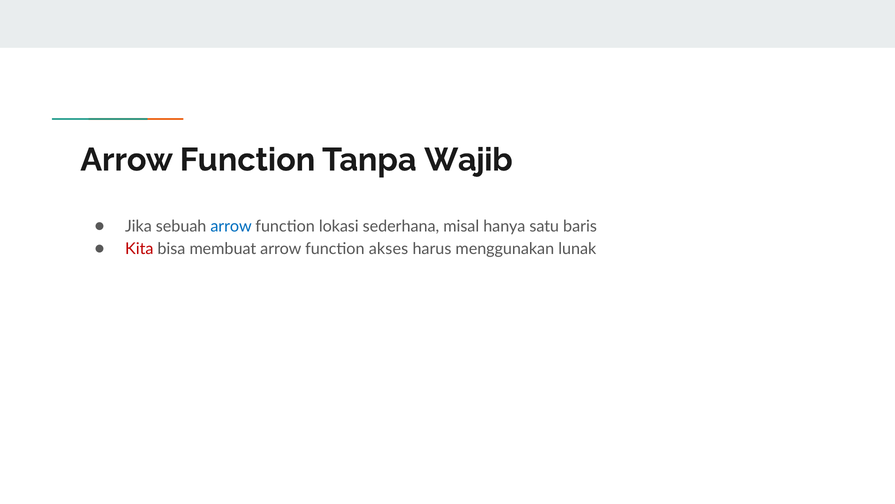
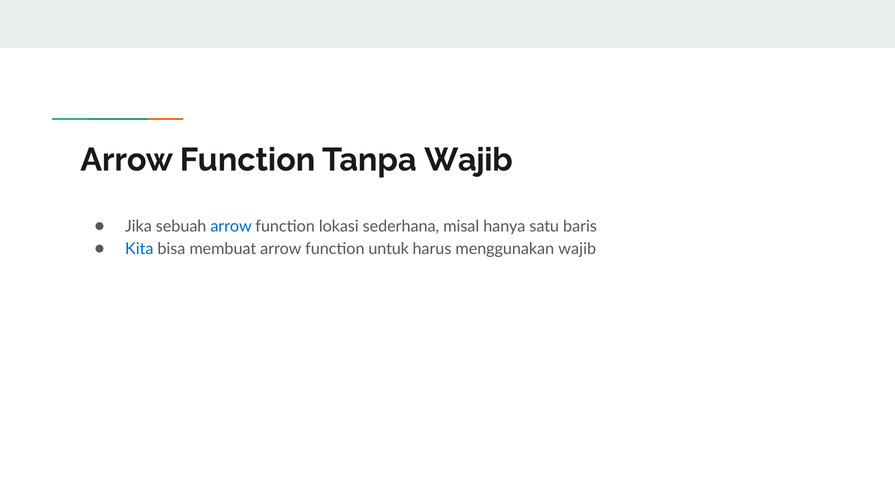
Kita colour: red -> blue
akses: akses -> untuk
menggunakan lunak: lunak -> wajib
